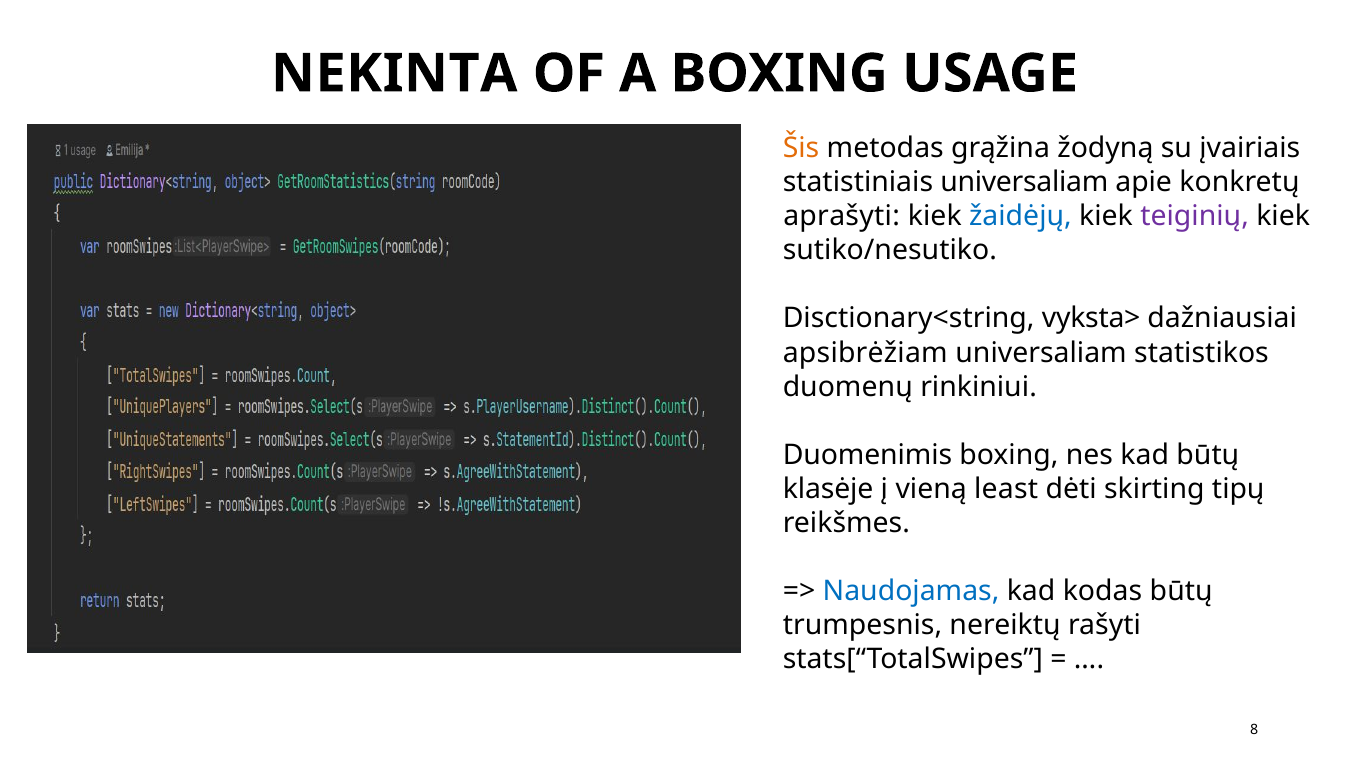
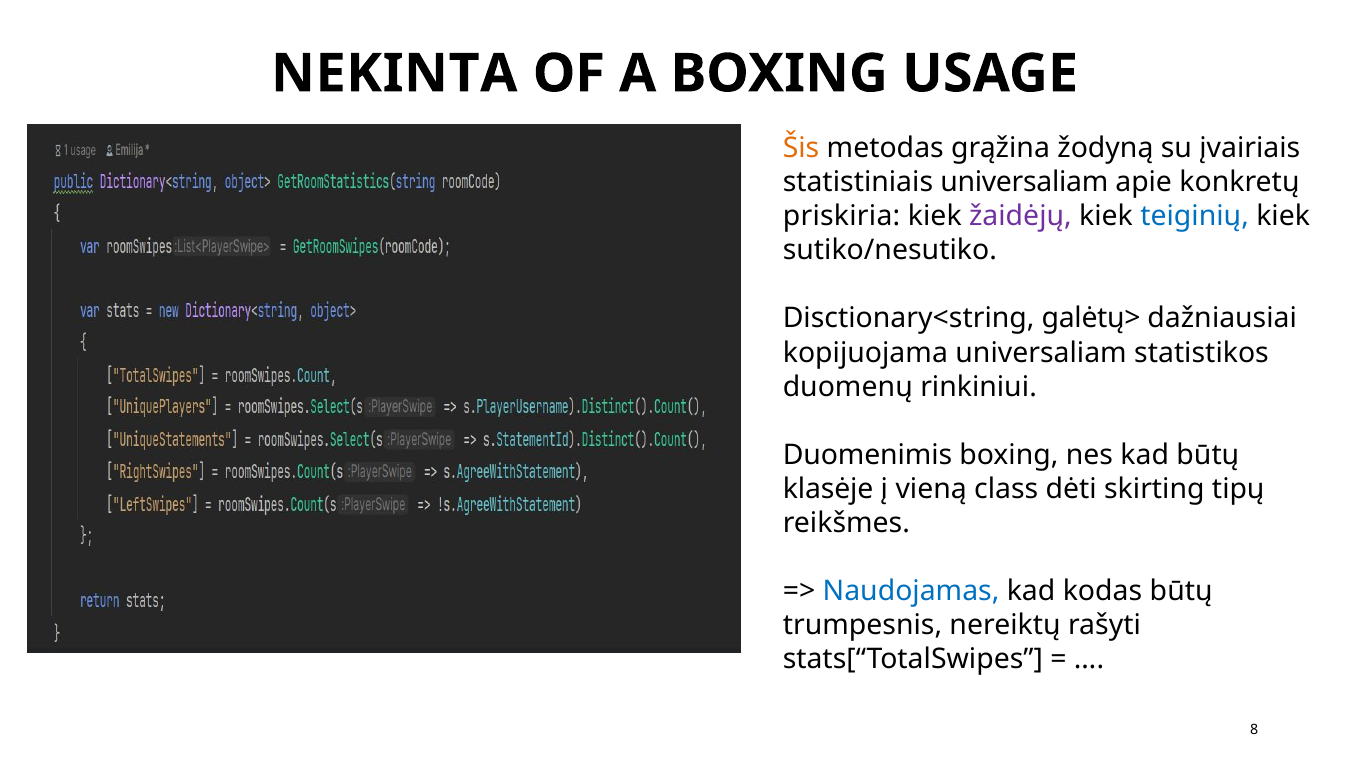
aprašyti: aprašyti -> priskiria
žaidėjų colour: blue -> purple
teiginių colour: purple -> blue
vyksta>: vyksta> -> galėtų>
apsibrėžiam: apsibrėžiam -> kopijuojama
least: least -> class
